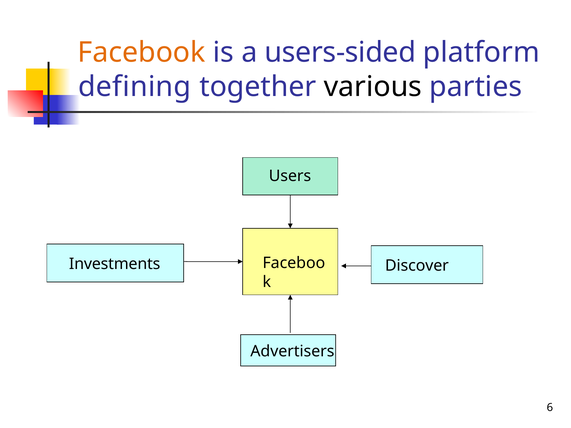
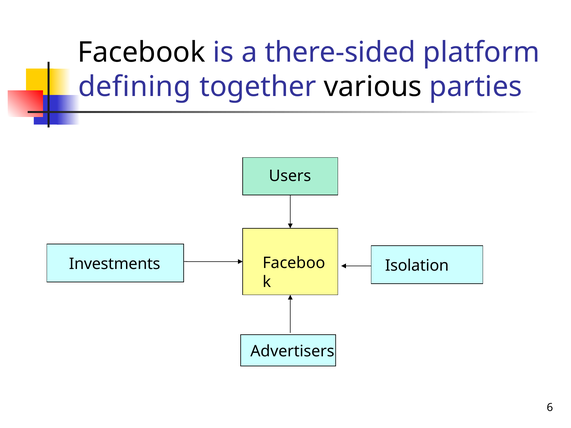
Facebook colour: orange -> black
users-sided: users-sided -> there-sided
Discover: Discover -> Isolation
